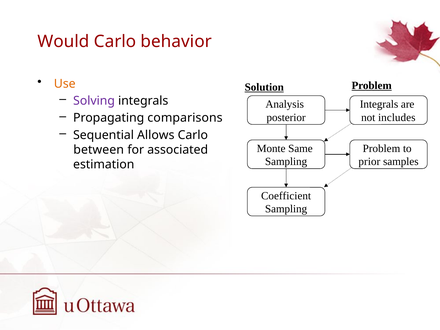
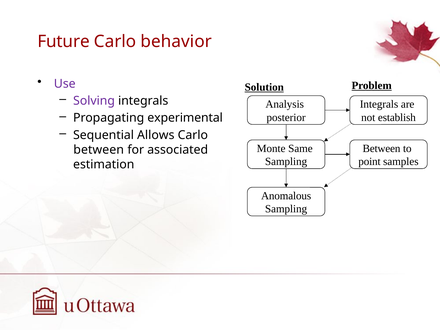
Would: Would -> Future
Use colour: orange -> purple
comparisons: comparisons -> experimental
includes: includes -> establish
Problem at (381, 148): Problem -> Between
prior: prior -> point
Coefficient: Coefficient -> Anomalous
